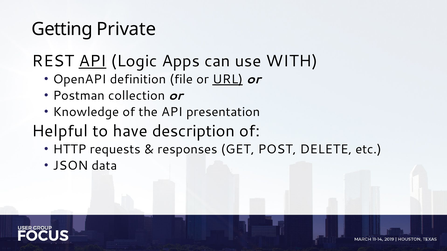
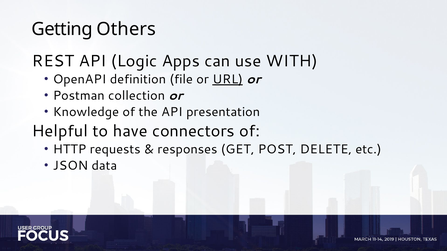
Private: Private -> Others
API at (93, 61) underline: present -> none
description: description -> connectors
